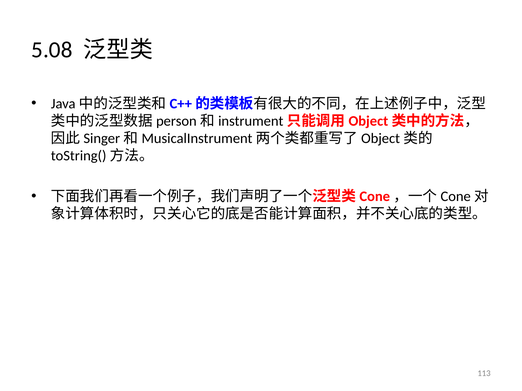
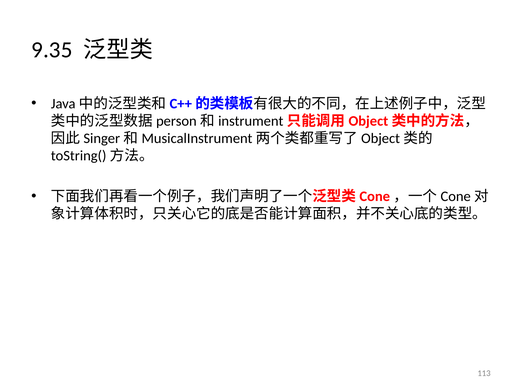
5.08: 5.08 -> 9.35
